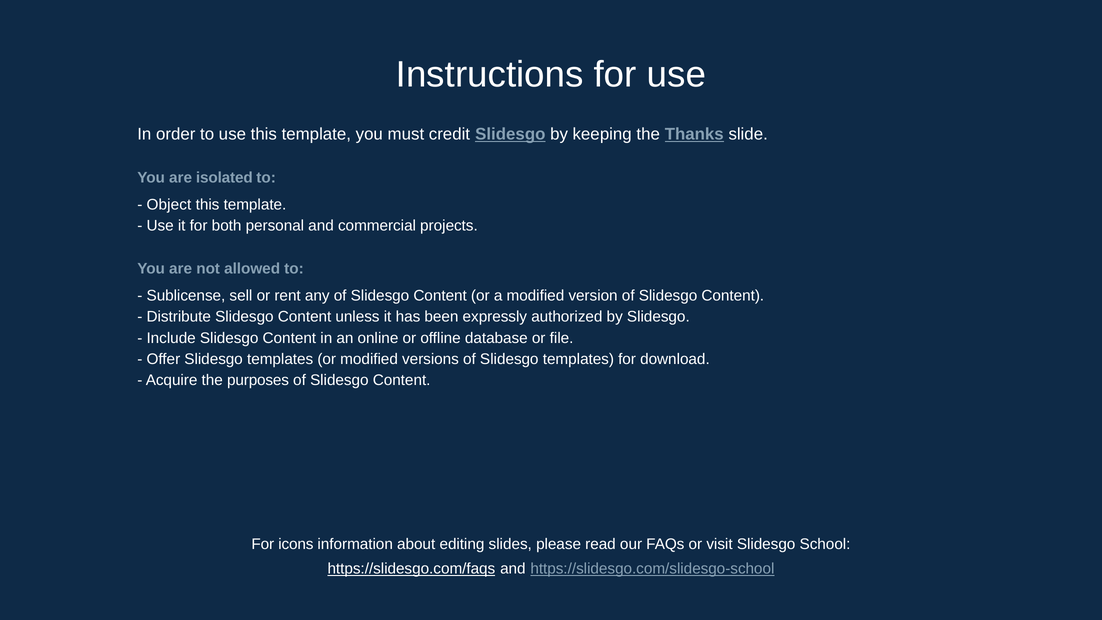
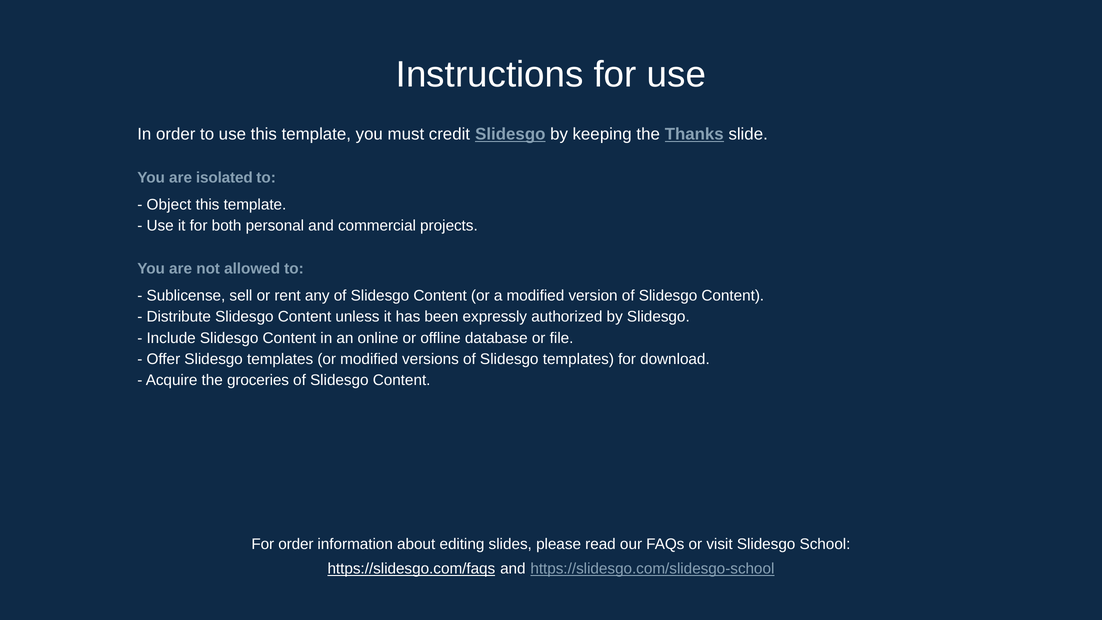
purposes: purposes -> groceries
For icons: icons -> order
